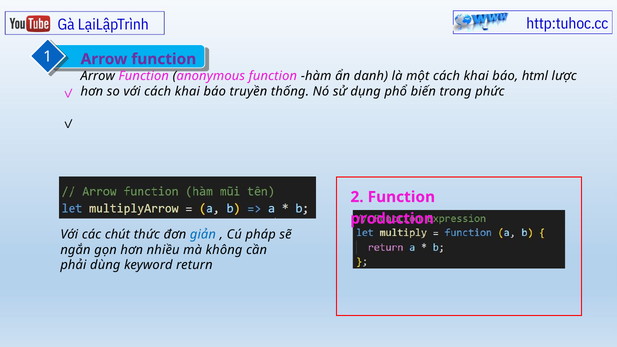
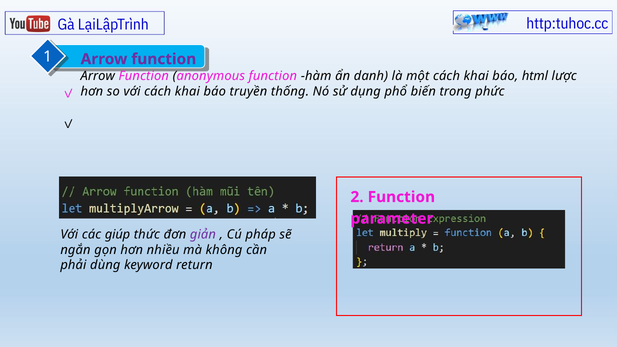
production: production -> parameter
chút: chút -> giúp
giản colour: blue -> purple
